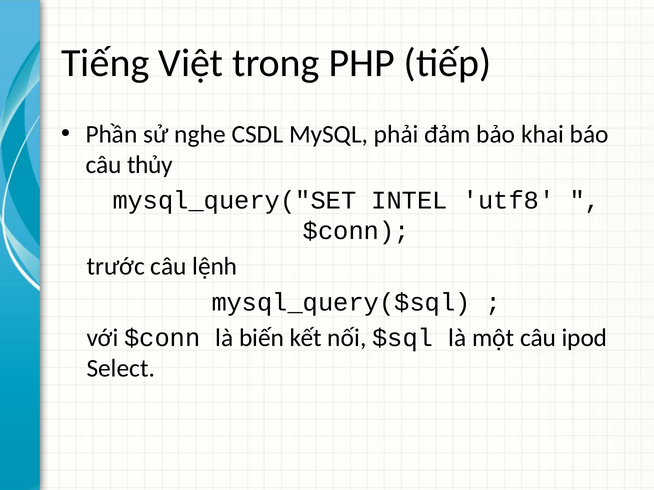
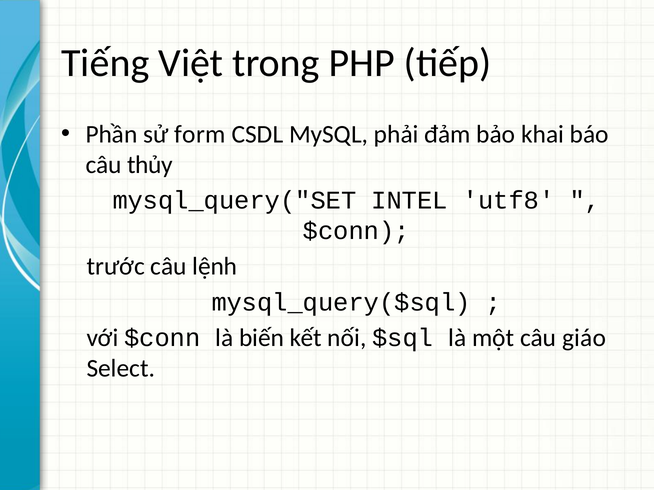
nghe: nghe -> form
ipod: ipod -> giáo
